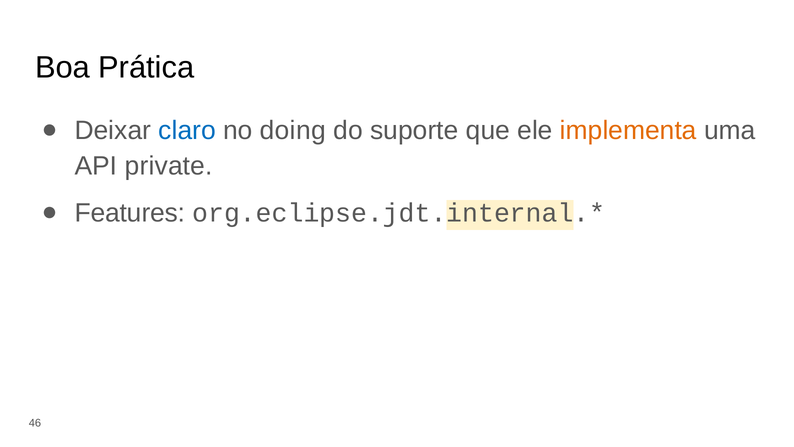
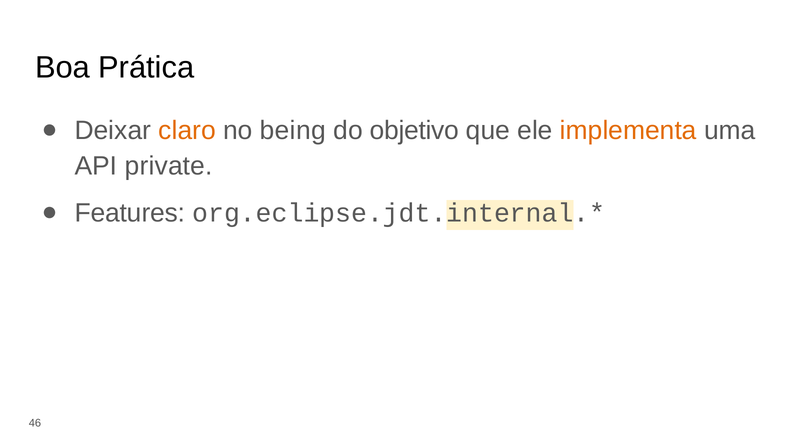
claro colour: blue -> orange
doing: doing -> being
suporte: suporte -> objetivo
